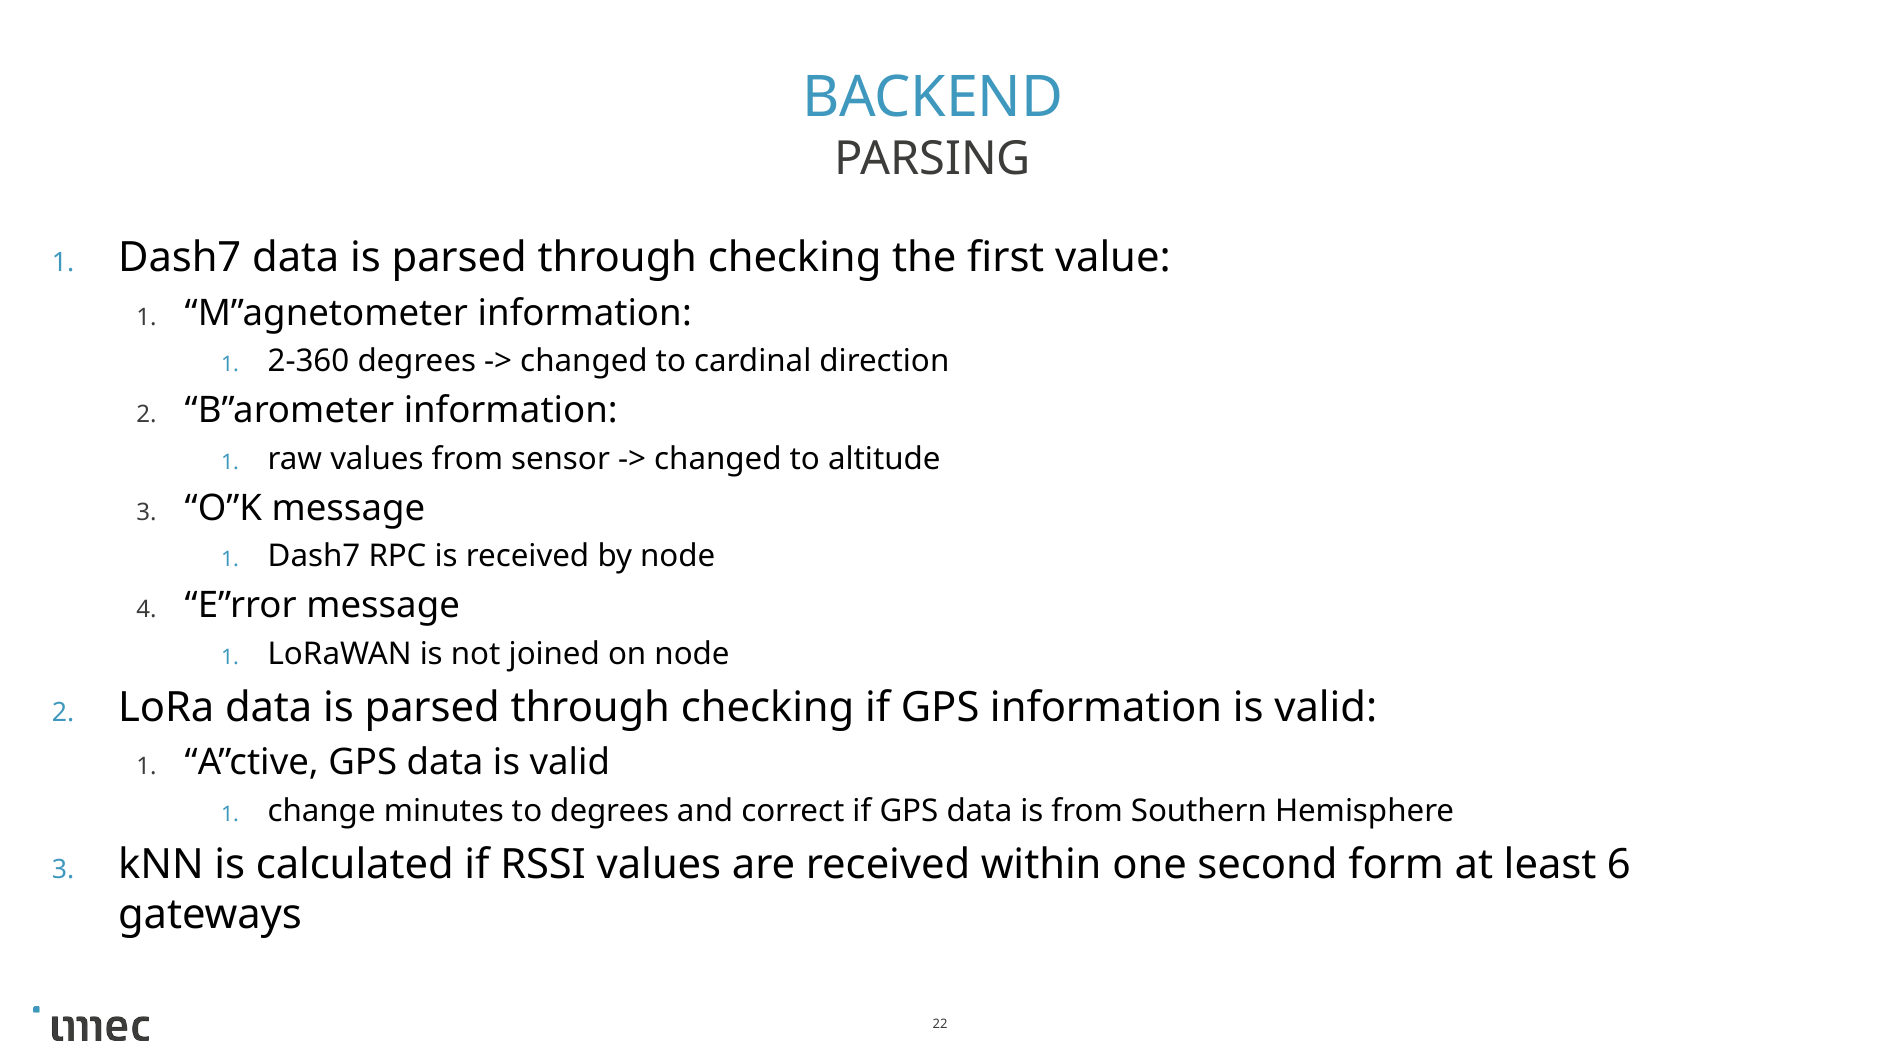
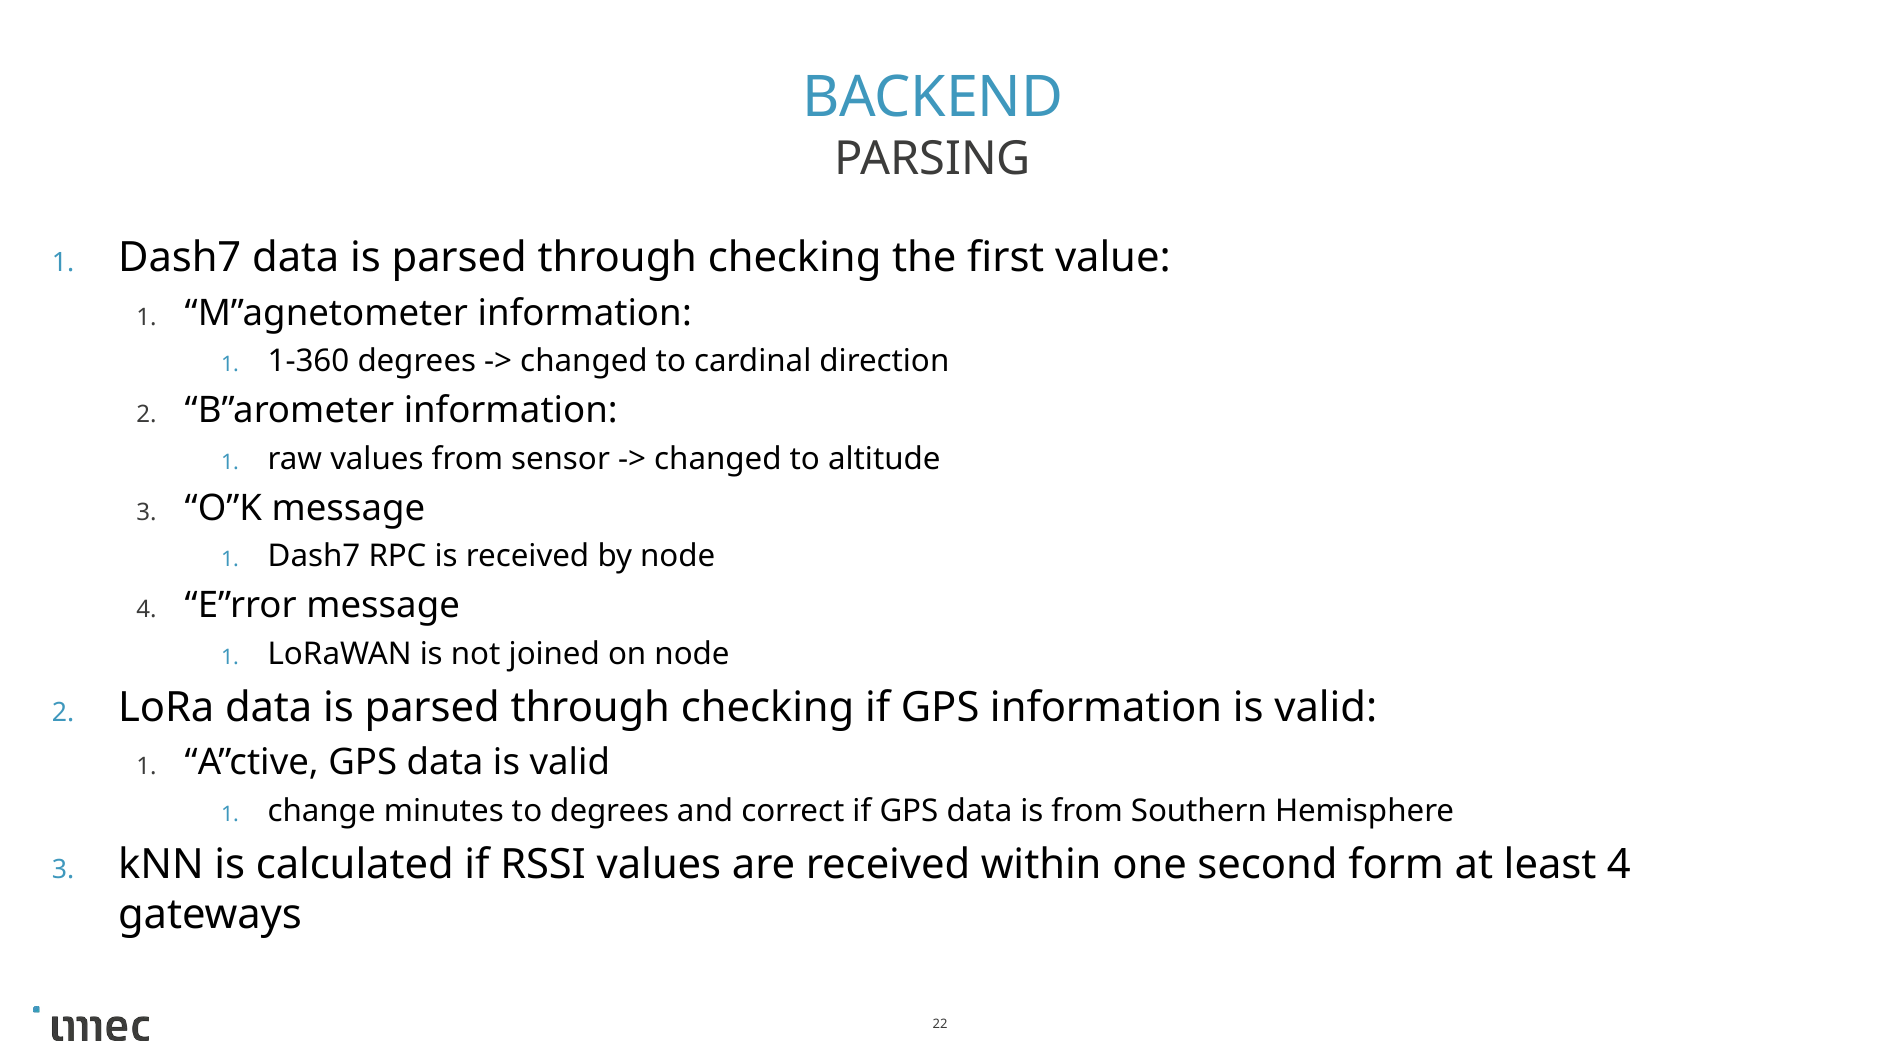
2-360: 2-360 -> 1-360
least 6: 6 -> 4
